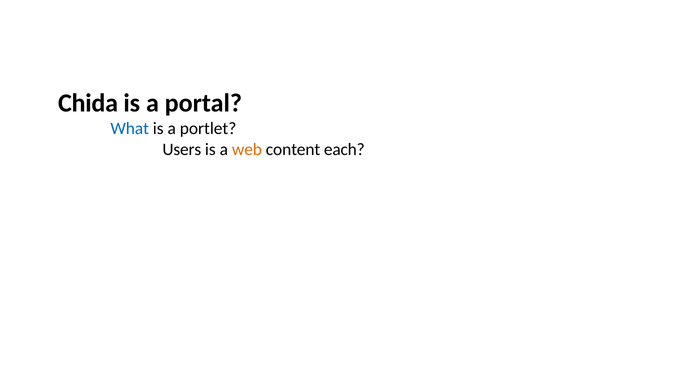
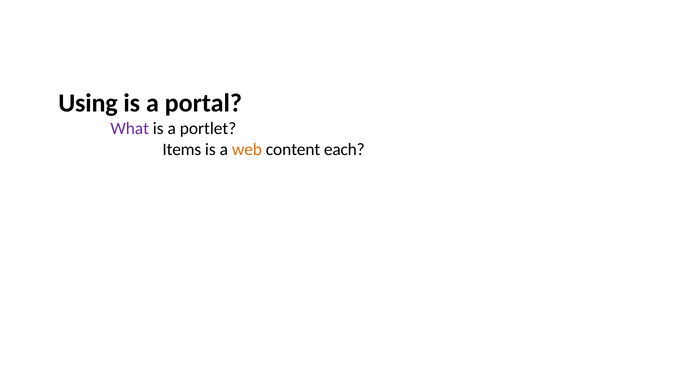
Chida: Chida -> Using
What colour: blue -> purple
Users: Users -> Items
